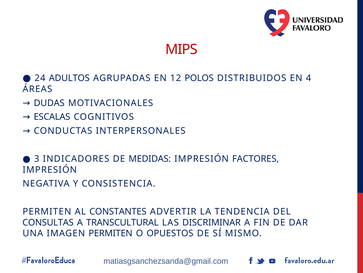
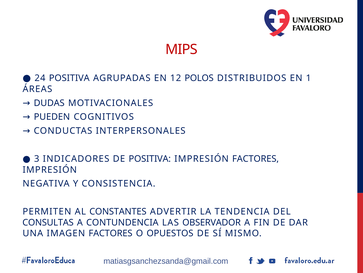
24 ADULTOS: ADULTOS -> POSITIVA
4: 4 -> 1
ESCALAS: ESCALAS -> PUEDEN
DE MEDIDAS: MEDIDAS -> POSITIVA
TRANSCULTURAL: TRANSCULTURAL -> CONTUNDENCIA
DISCRIMINAR: DISCRIMINAR -> OBSERVADOR
IMAGEN PERMITEN: PERMITEN -> FACTORES
